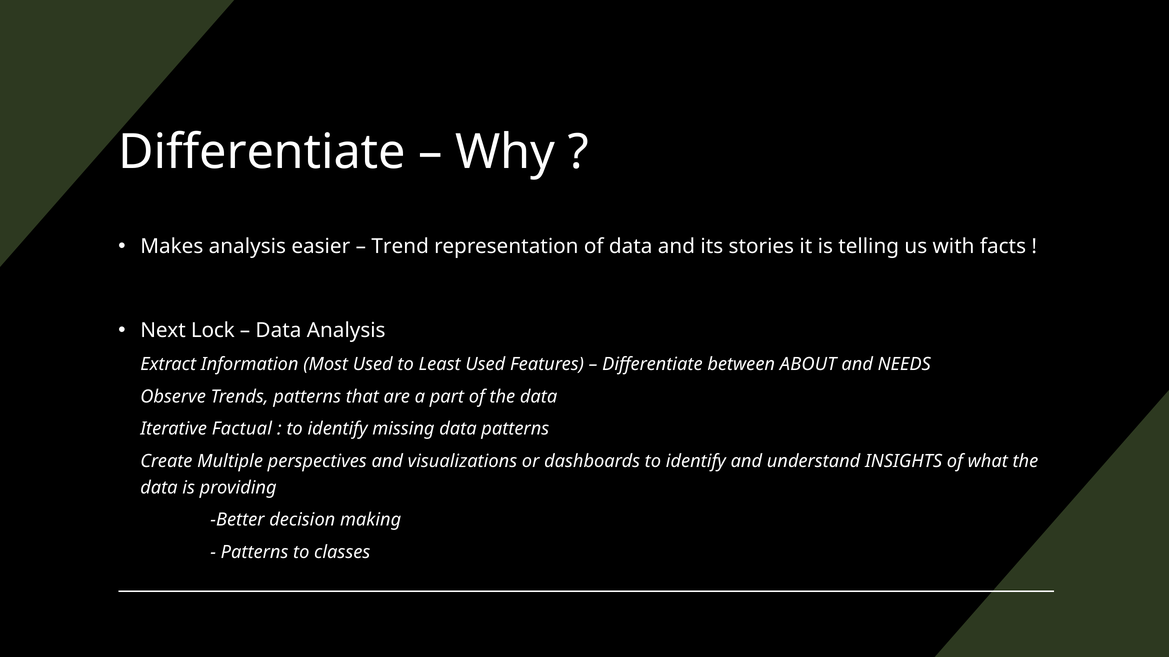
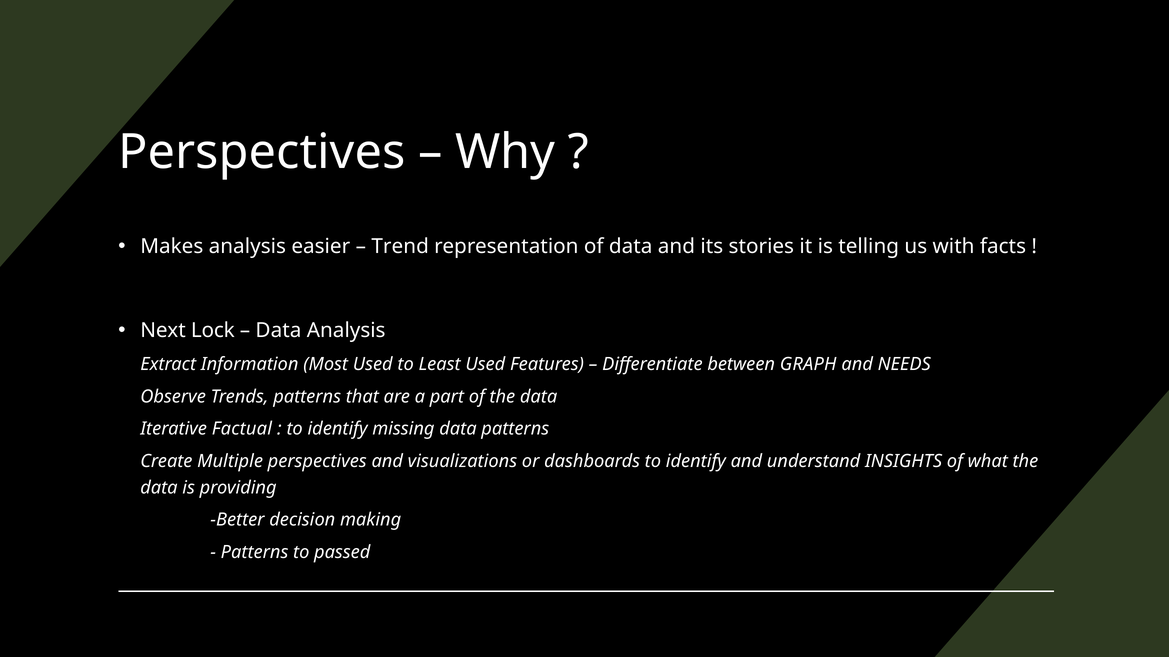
Differentiate at (262, 152): Differentiate -> Perspectives
ABOUT: ABOUT -> GRAPH
classes: classes -> passed
